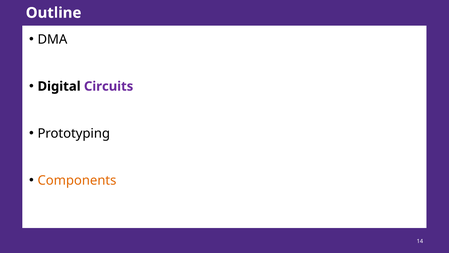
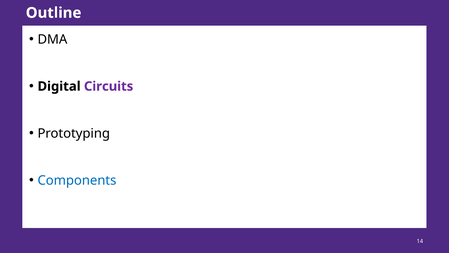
Components colour: orange -> blue
